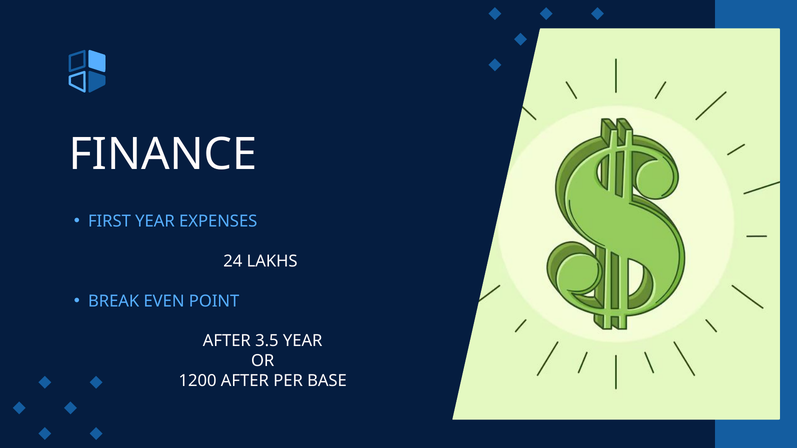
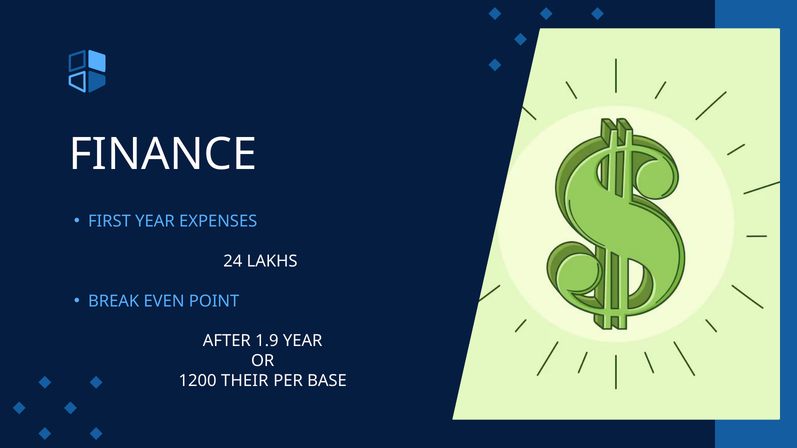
3.5: 3.5 -> 1.9
1200 AFTER: AFTER -> THEIR
